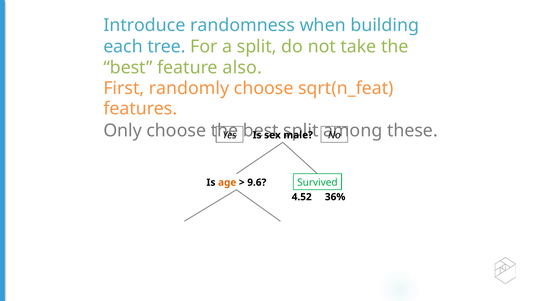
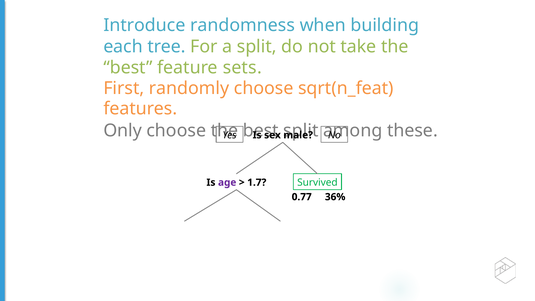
also: also -> sets
age colour: orange -> purple
9.6: 9.6 -> 1.7
4.52: 4.52 -> 0.77
